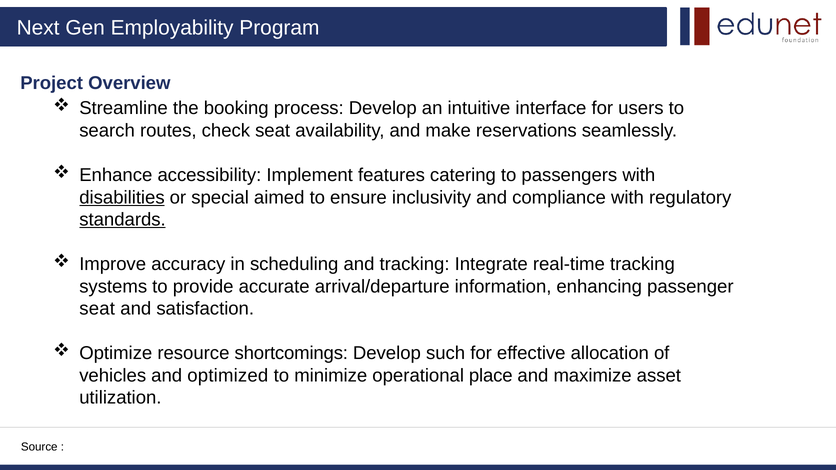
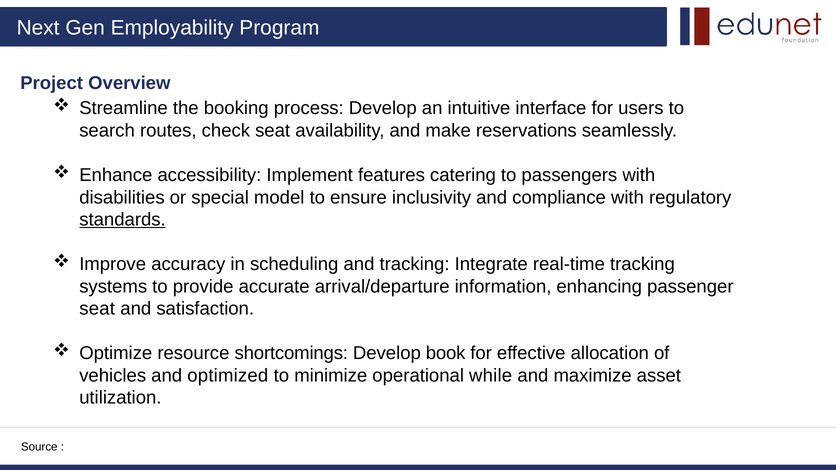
disabilities underline: present -> none
aimed: aimed -> model
such: such -> book
place: place -> while
